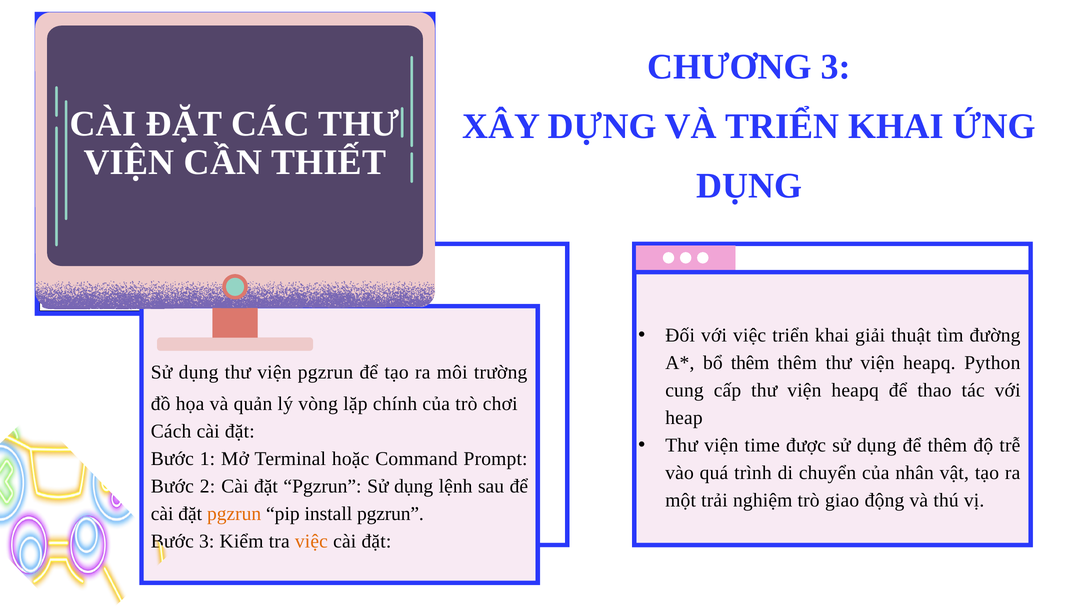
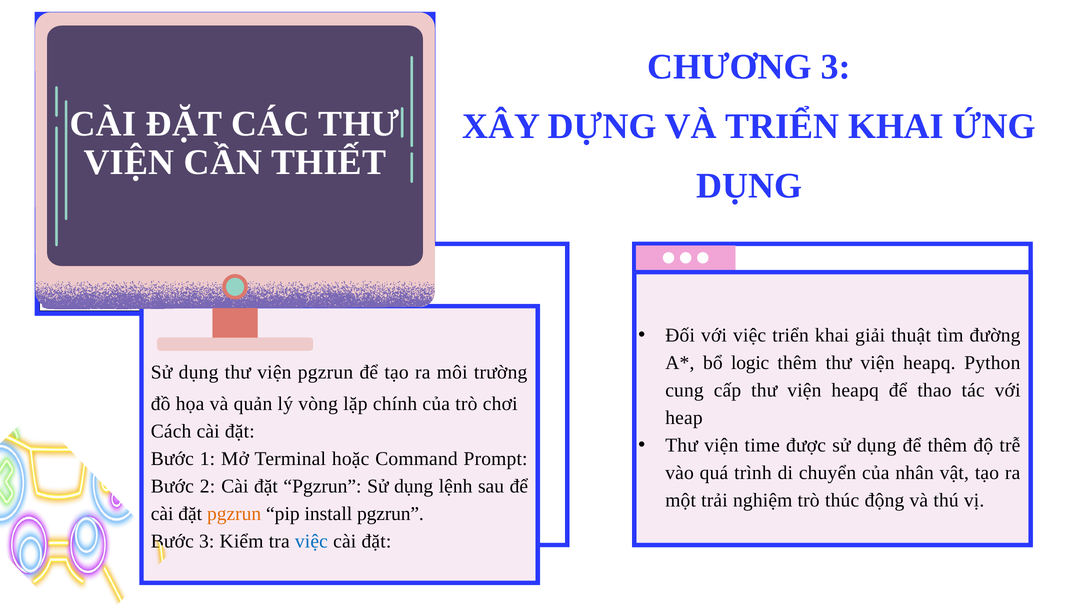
bổ thêm: thêm -> logic
giao: giao -> thúc
việc at (311, 541) colour: orange -> blue
